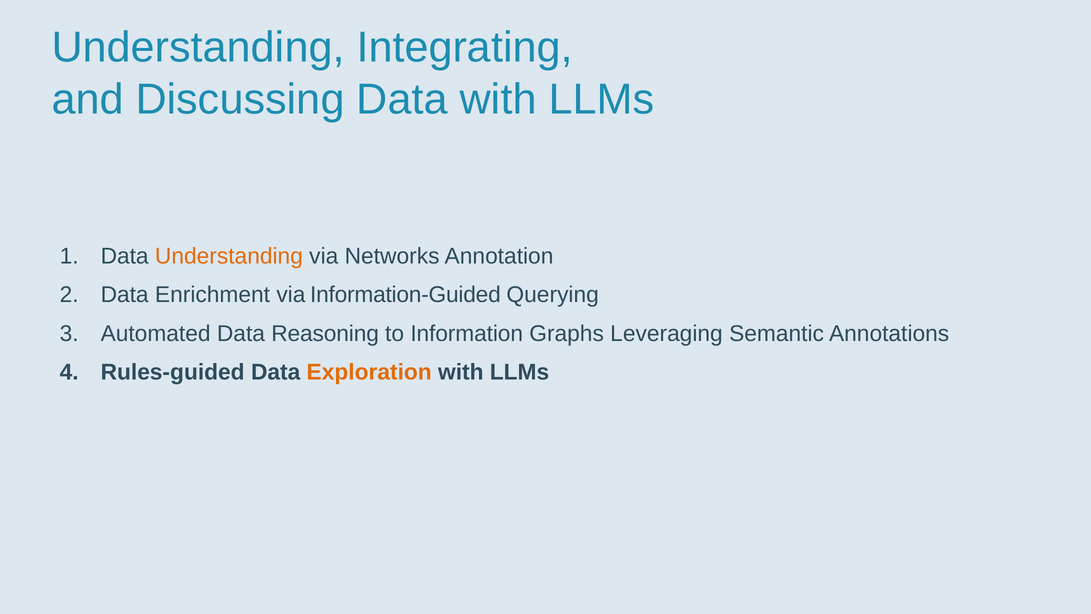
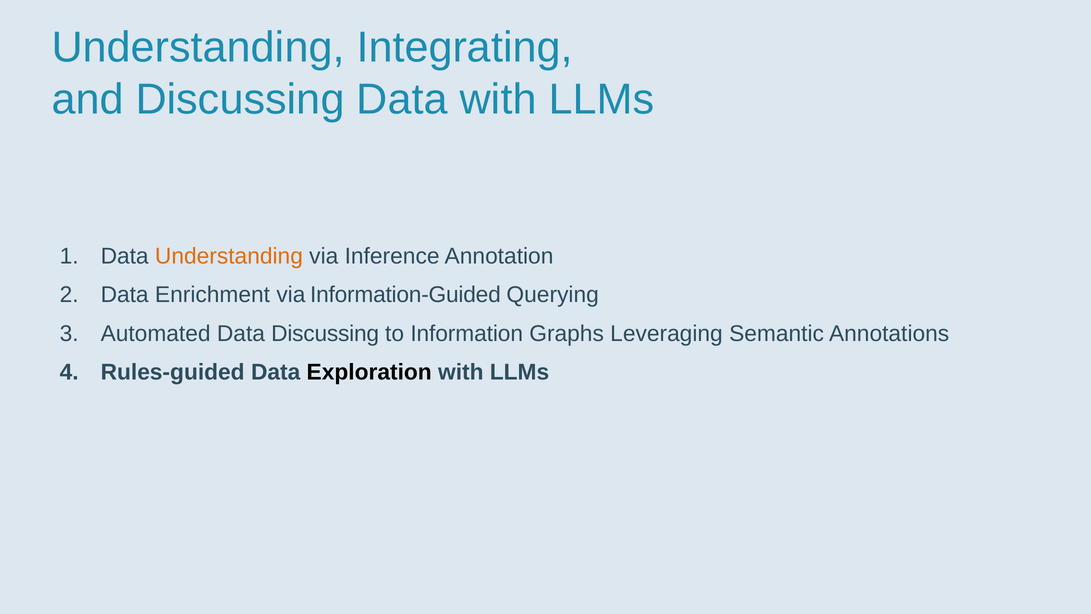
Networks: Networks -> Inference
Data Reasoning: Reasoning -> Discussing
Exploration colour: orange -> black
